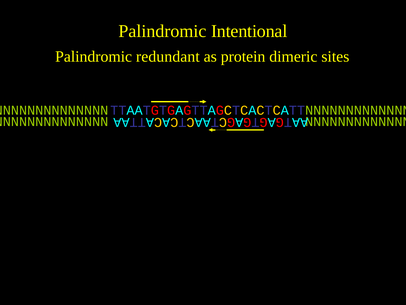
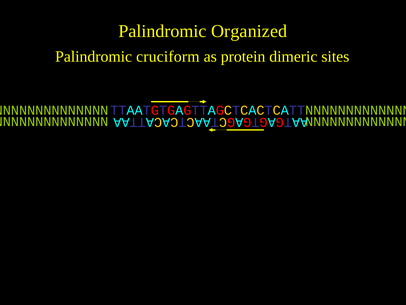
Intentional: Intentional -> Organized
redundant: redundant -> cruciform
